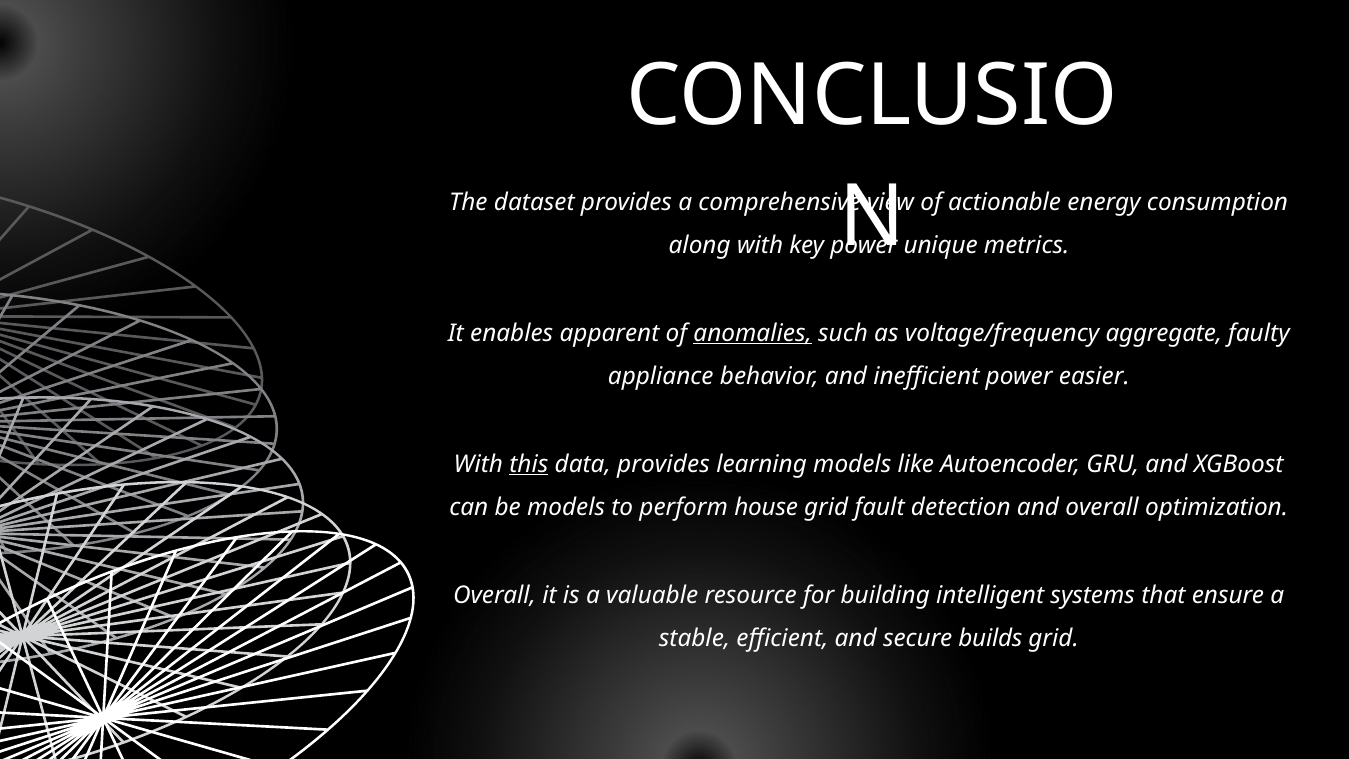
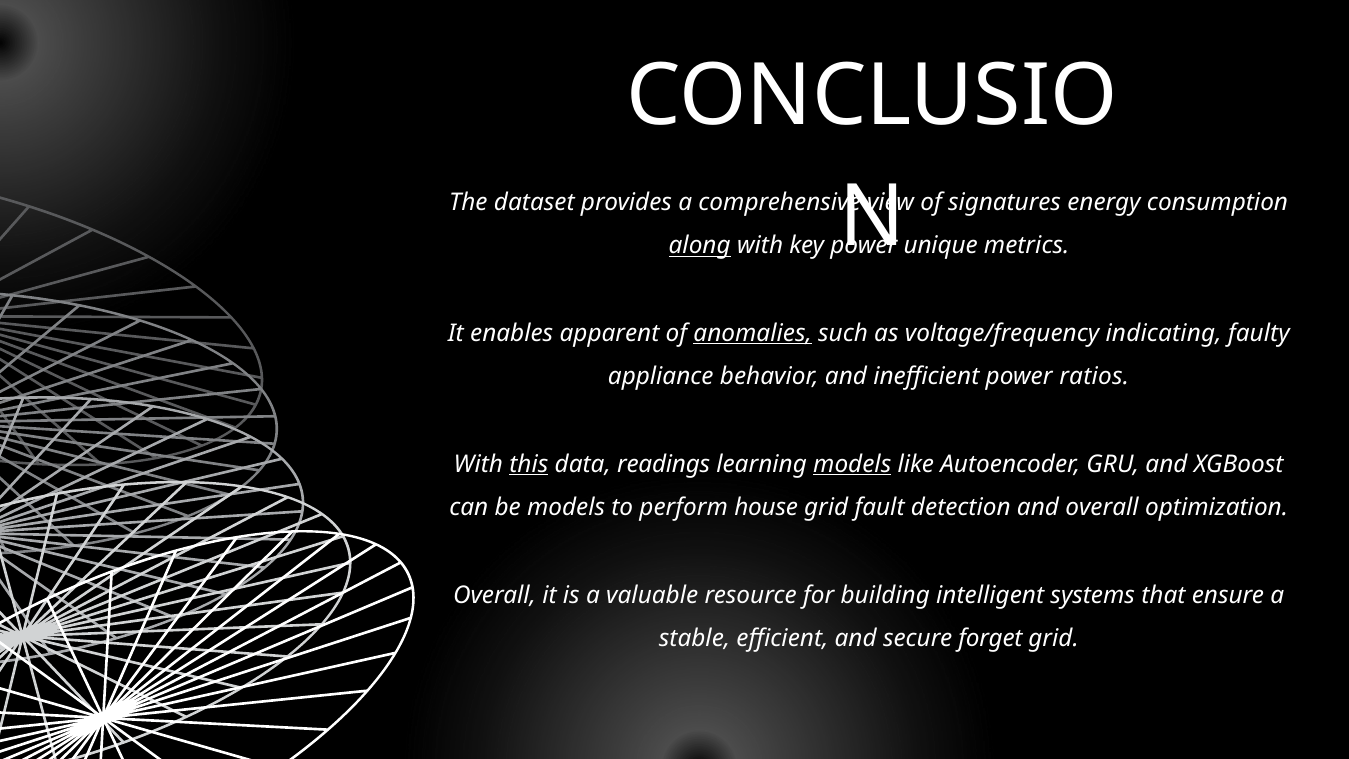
actionable: actionable -> signatures
along underline: none -> present
aggregate: aggregate -> indicating
easier: easier -> ratios
data provides: provides -> readings
models at (852, 464) underline: none -> present
builds: builds -> forget
